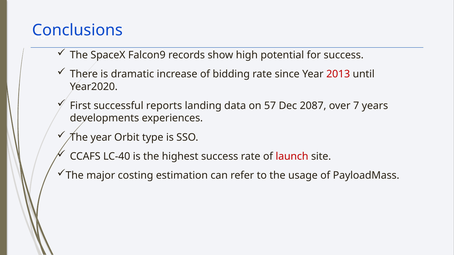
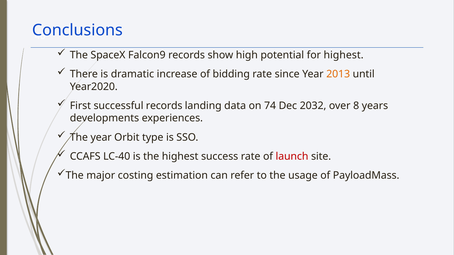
for success: success -> highest
2013 colour: red -> orange
successful reports: reports -> records
57: 57 -> 74
2087: 2087 -> 2032
7: 7 -> 8
